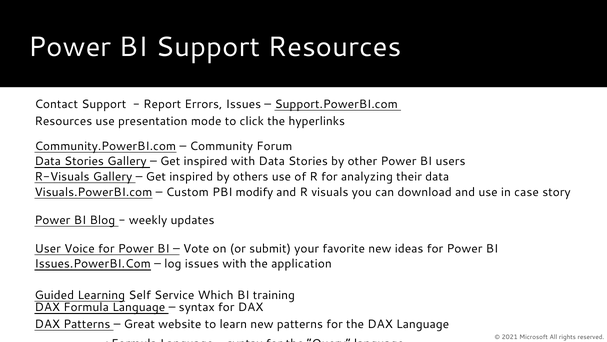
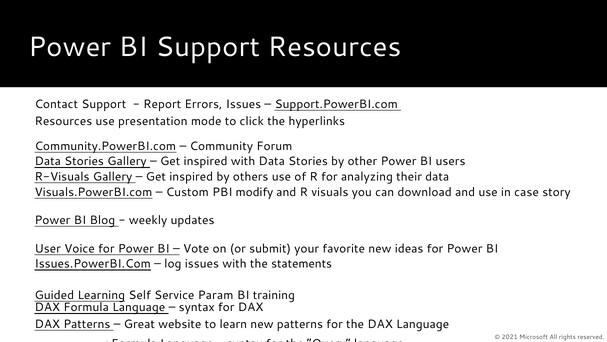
application: application -> statements
Which: Which -> Param
